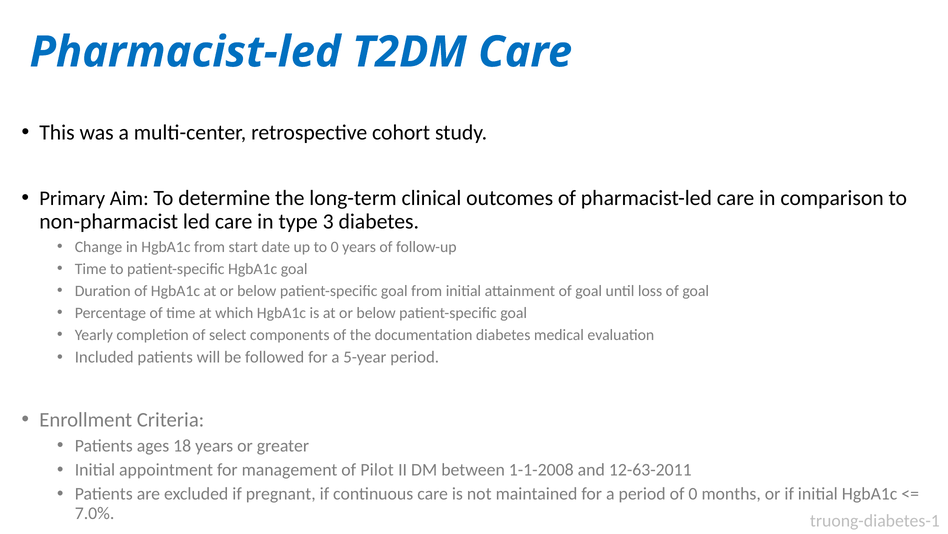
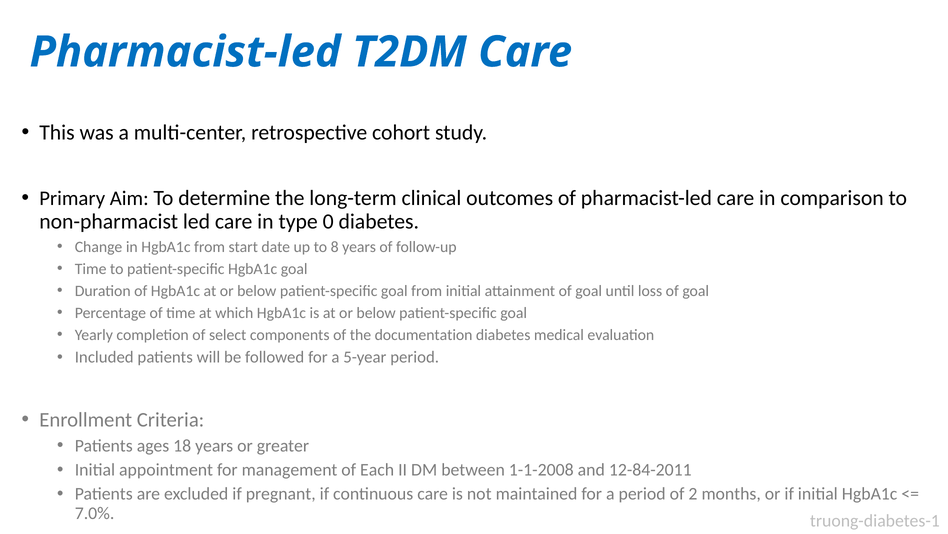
3: 3 -> 0
to 0: 0 -> 8
Pilot: Pilot -> Each
12-63-2011: 12-63-2011 -> 12-84-2011
of 0: 0 -> 2
